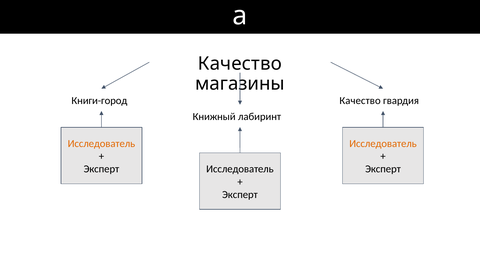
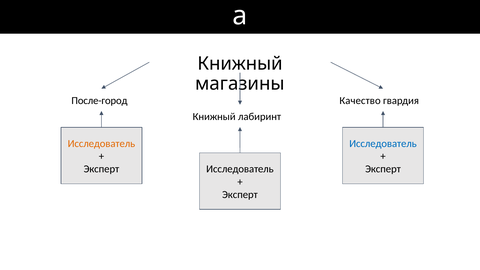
Качество at (240, 64): Качество -> Книжный
Книги-город: Книги-город -> После-город
Исследователь at (383, 144) colour: orange -> blue
